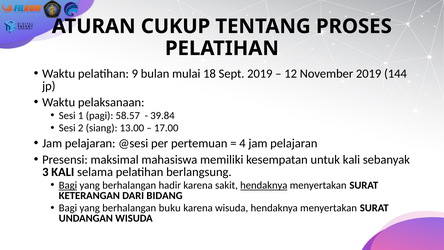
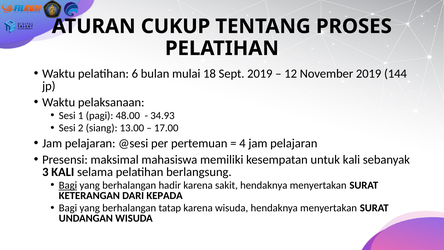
9: 9 -> 6
58.57: 58.57 -> 48.00
39.84: 39.84 -> 34.93
hendaknya at (264, 185) underline: present -> none
BIDANG: BIDANG -> KEPADA
buku: buku -> tatap
